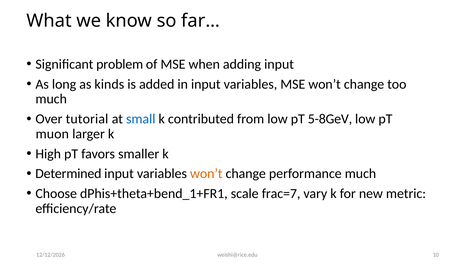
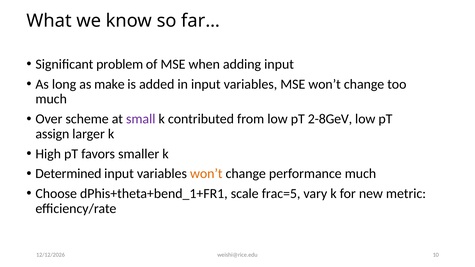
kinds: kinds -> make
tutorial: tutorial -> scheme
small colour: blue -> purple
5-8GeV: 5-8GeV -> 2-8GeV
muon: muon -> assign
frac=7: frac=7 -> frac=5
